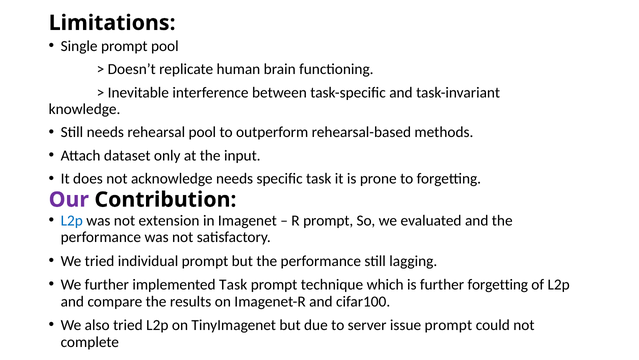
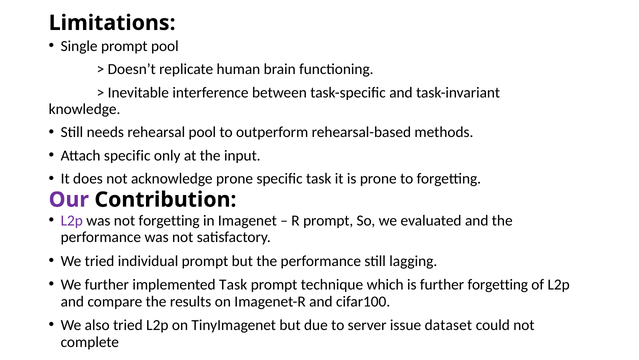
Attach dataset: dataset -> specific
acknowledge needs: needs -> prone
L2p at (72, 220) colour: blue -> purple
not extension: extension -> forgetting
issue prompt: prompt -> dataset
